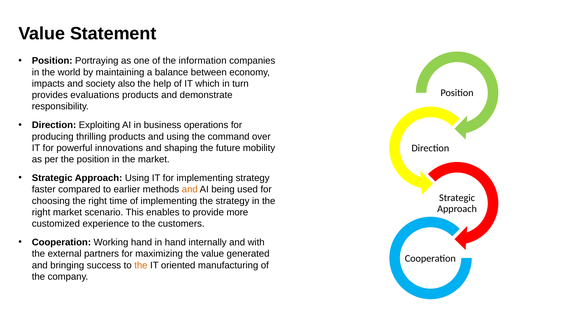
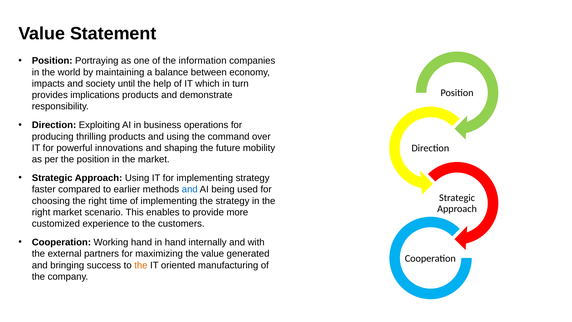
also: also -> until
evaluations: evaluations -> implications
and at (190, 189) colour: orange -> blue
